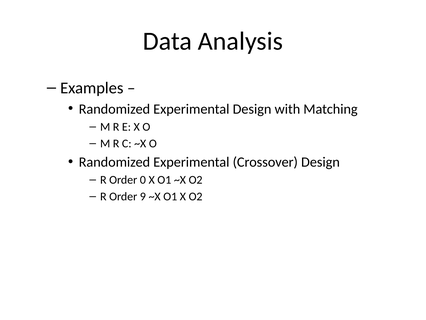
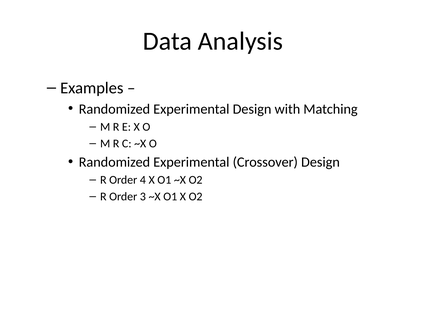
0: 0 -> 4
9: 9 -> 3
